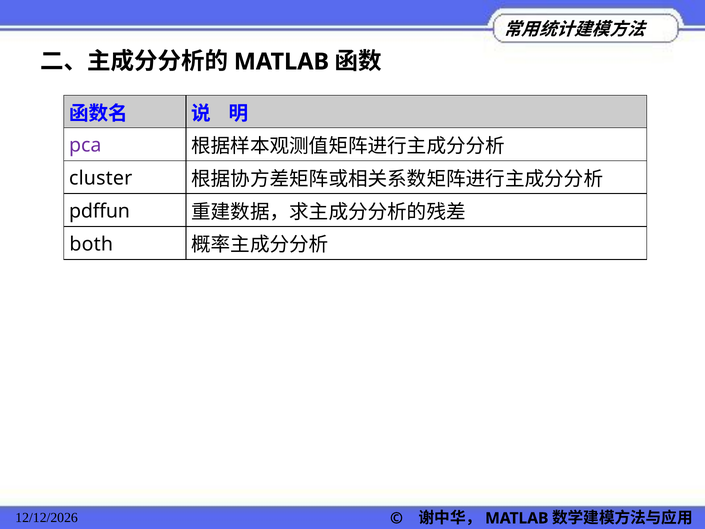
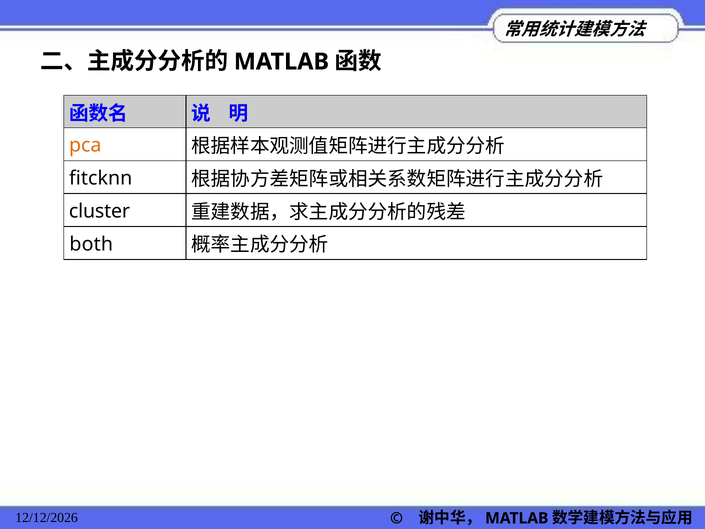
pca colour: purple -> orange
cluster: cluster -> fitcknn
pdffun: pdffun -> cluster
